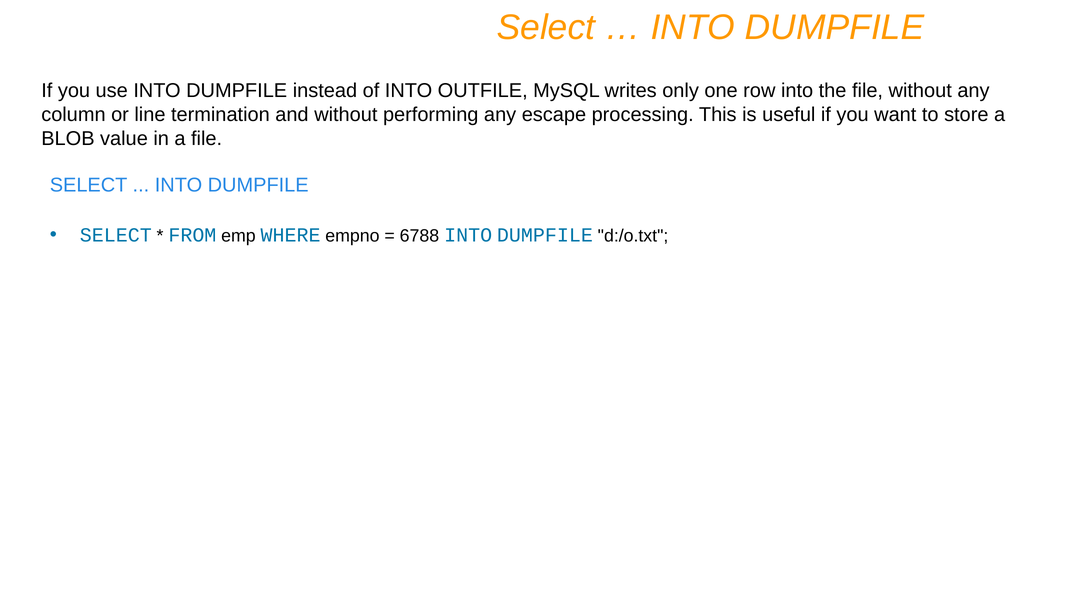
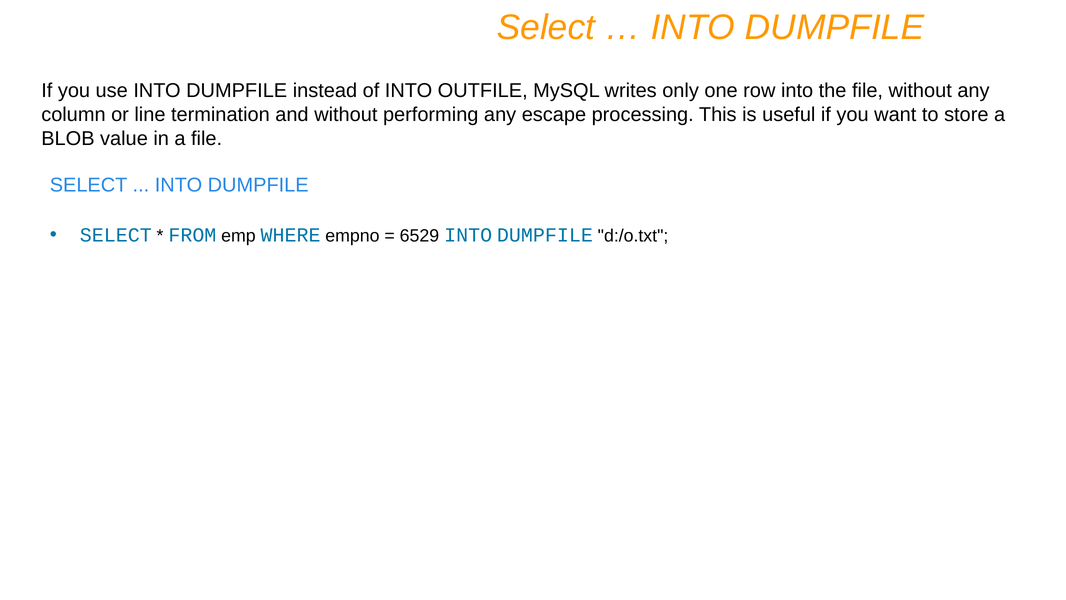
6788: 6788 -> 6529
